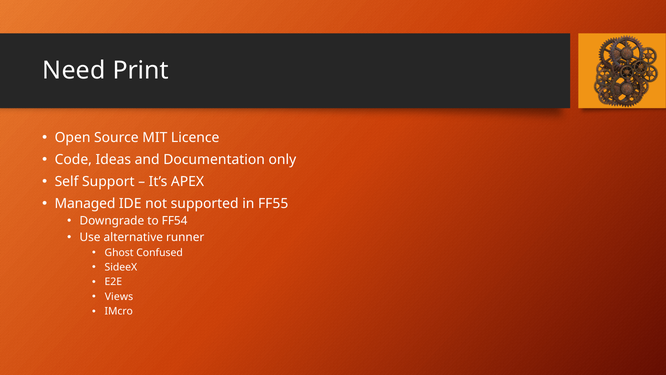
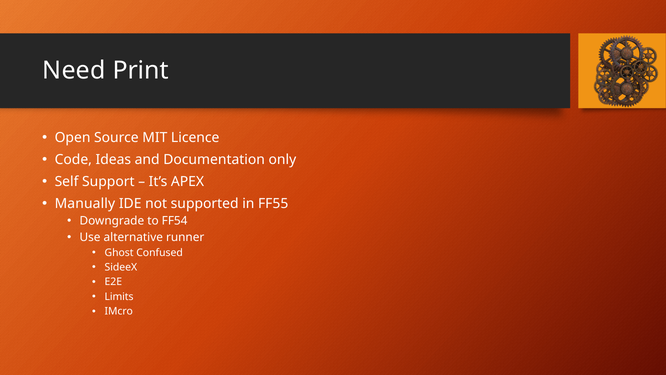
Managed: Managed -> Manually
Views: Views -> Limits
